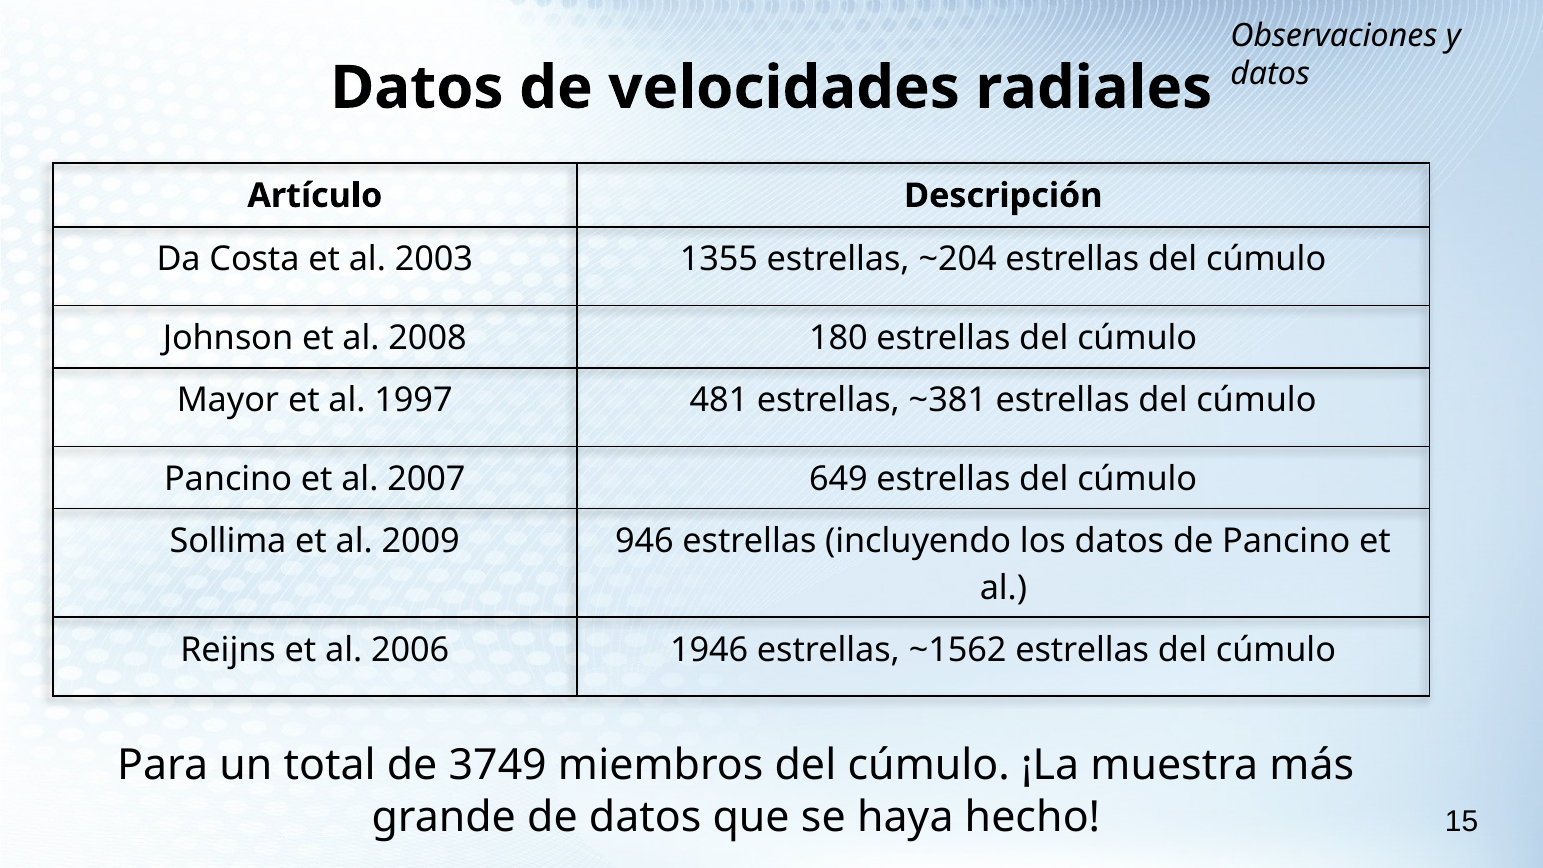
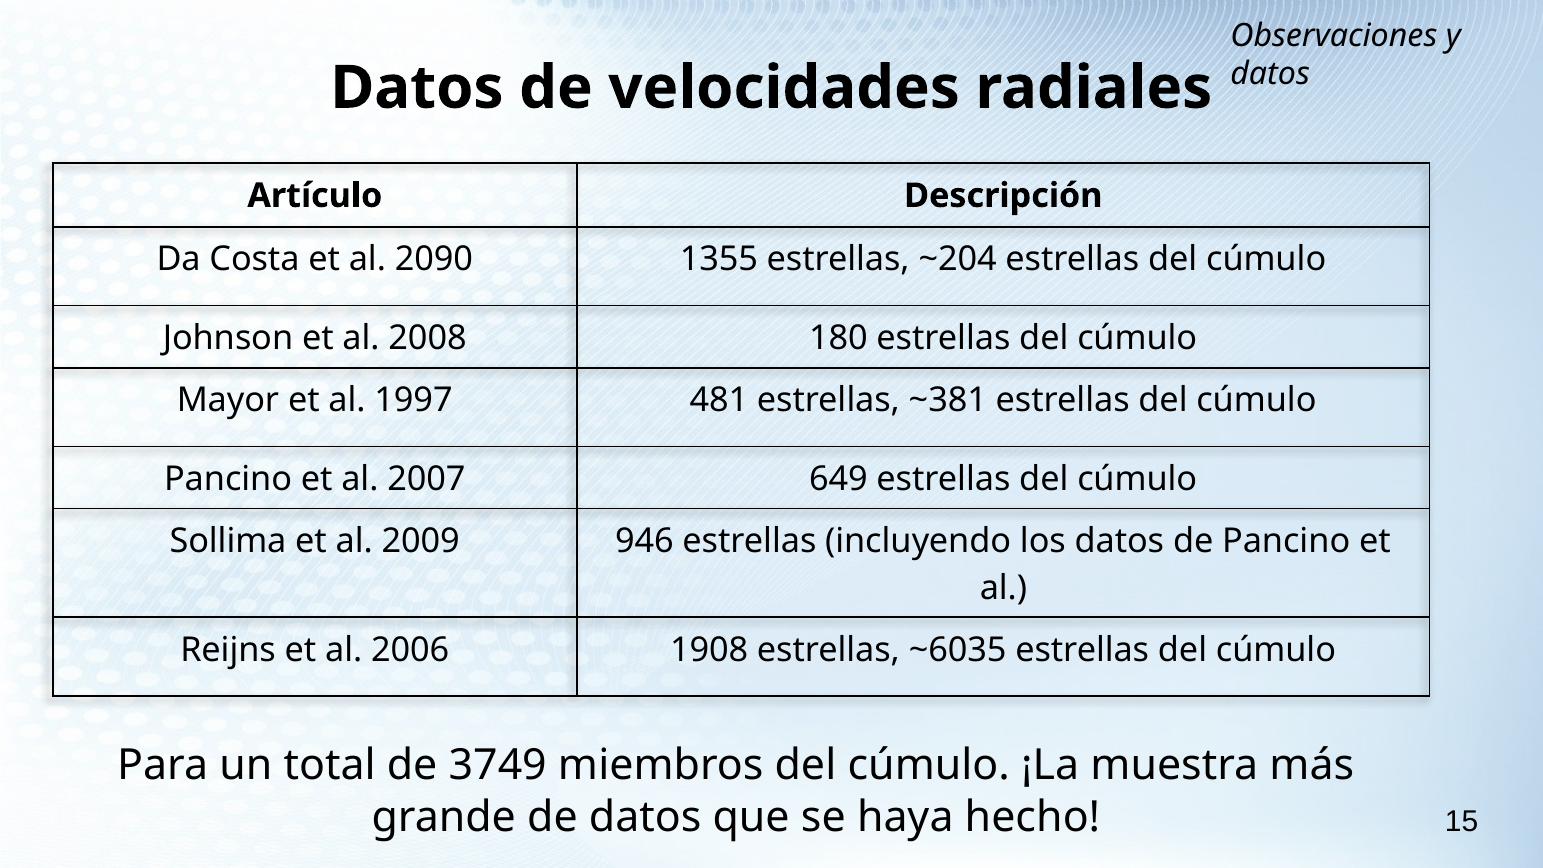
2003: 2003 -> 2090
1946: 1946 -> 1908
~1562: ~1562 -> ~6035
